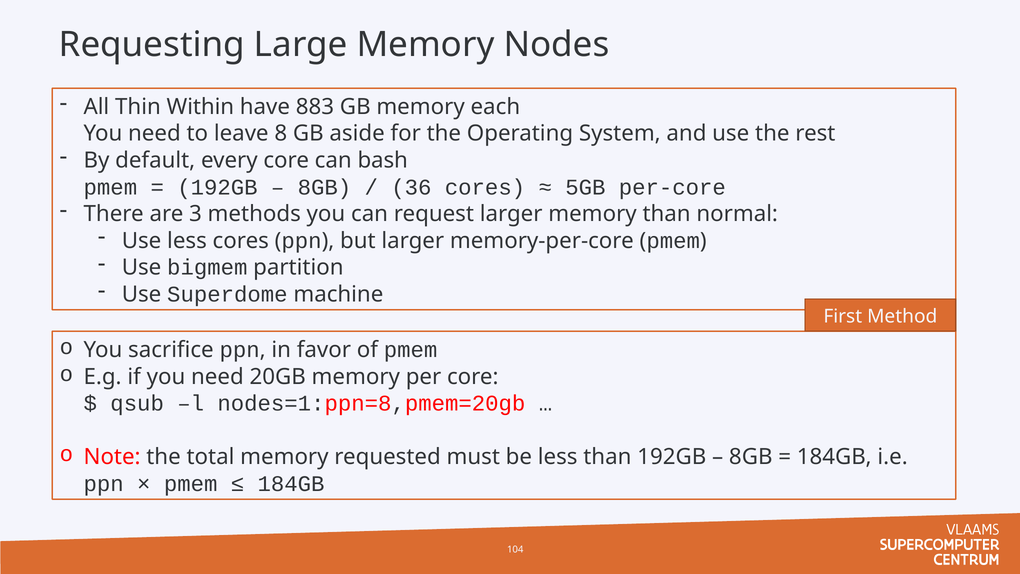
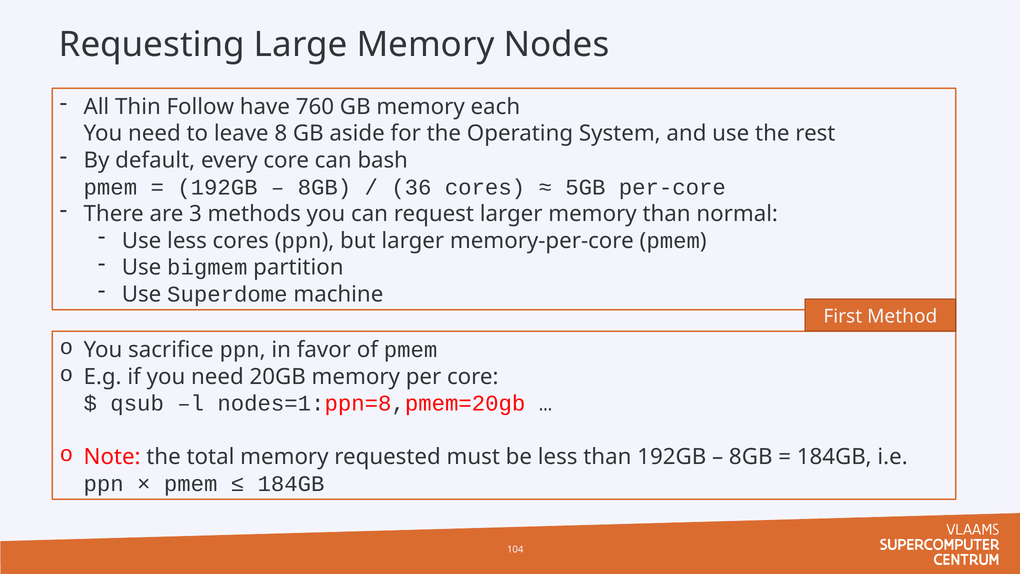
Within: Within -> Follow
883: 883 -> 760
